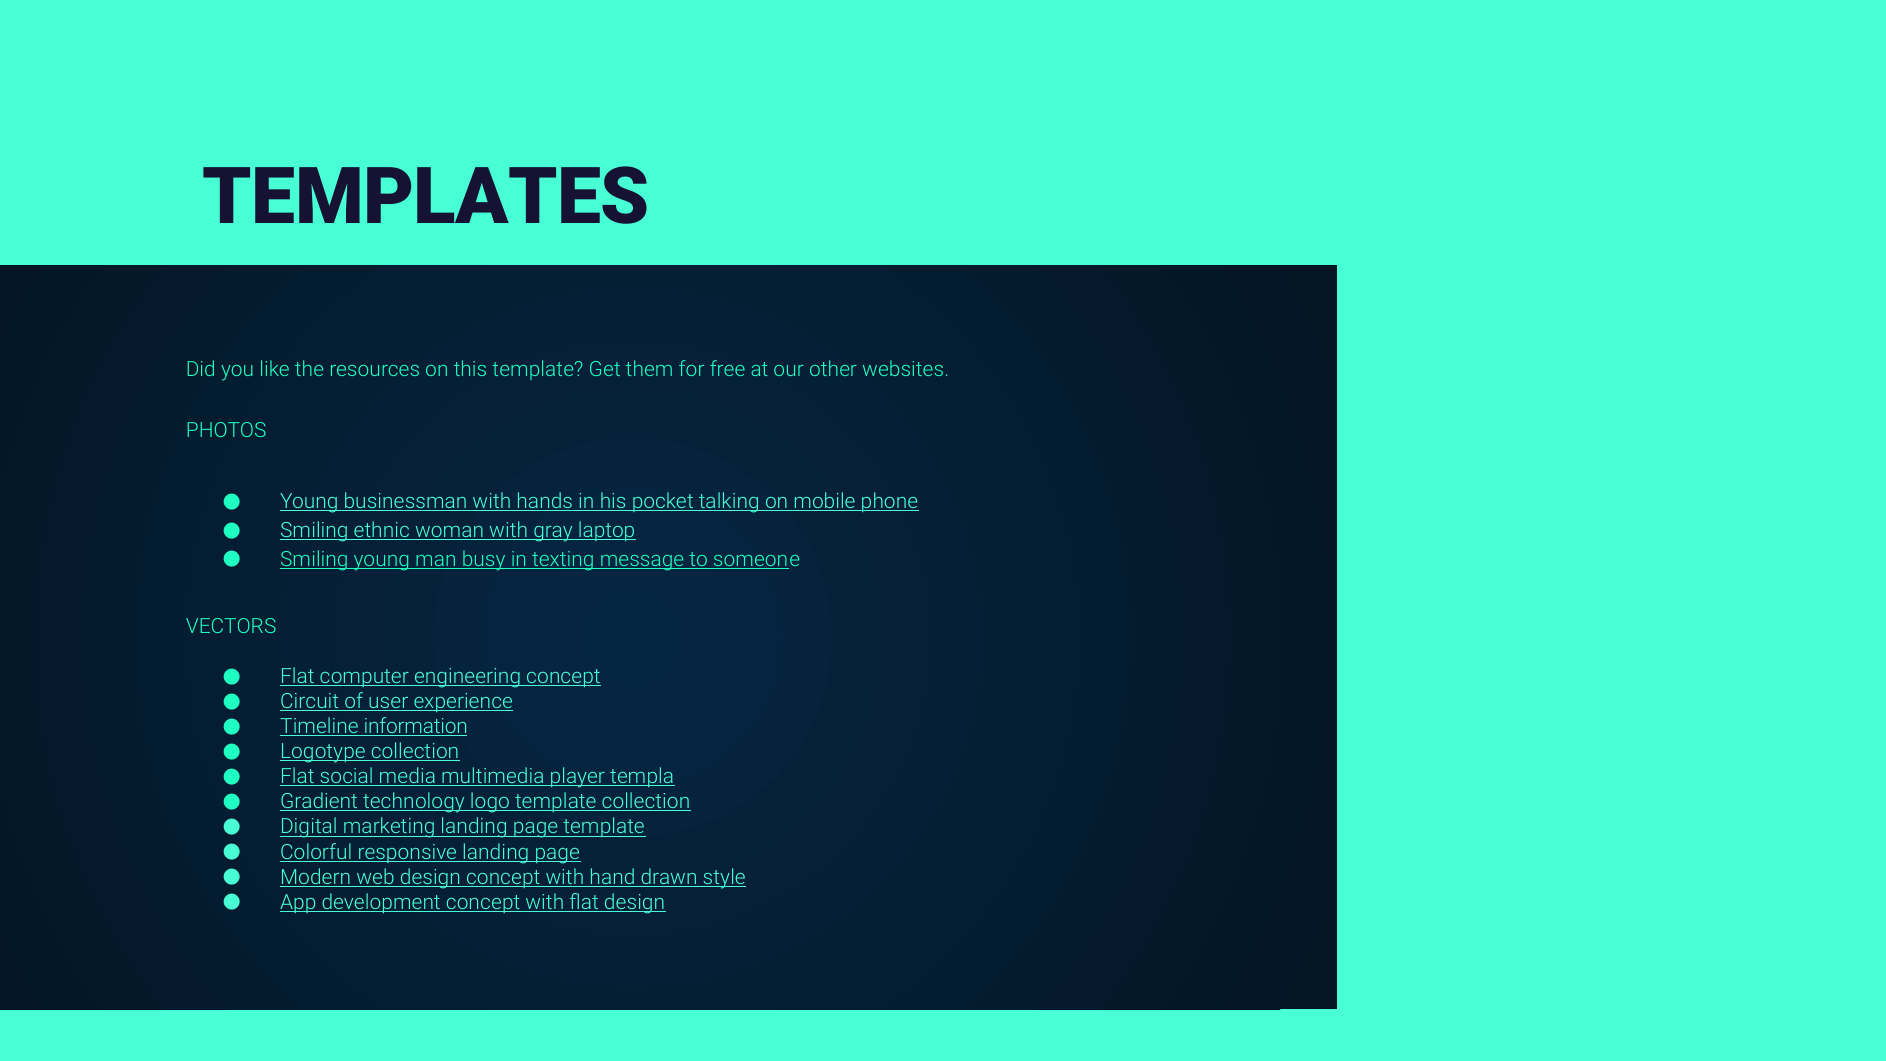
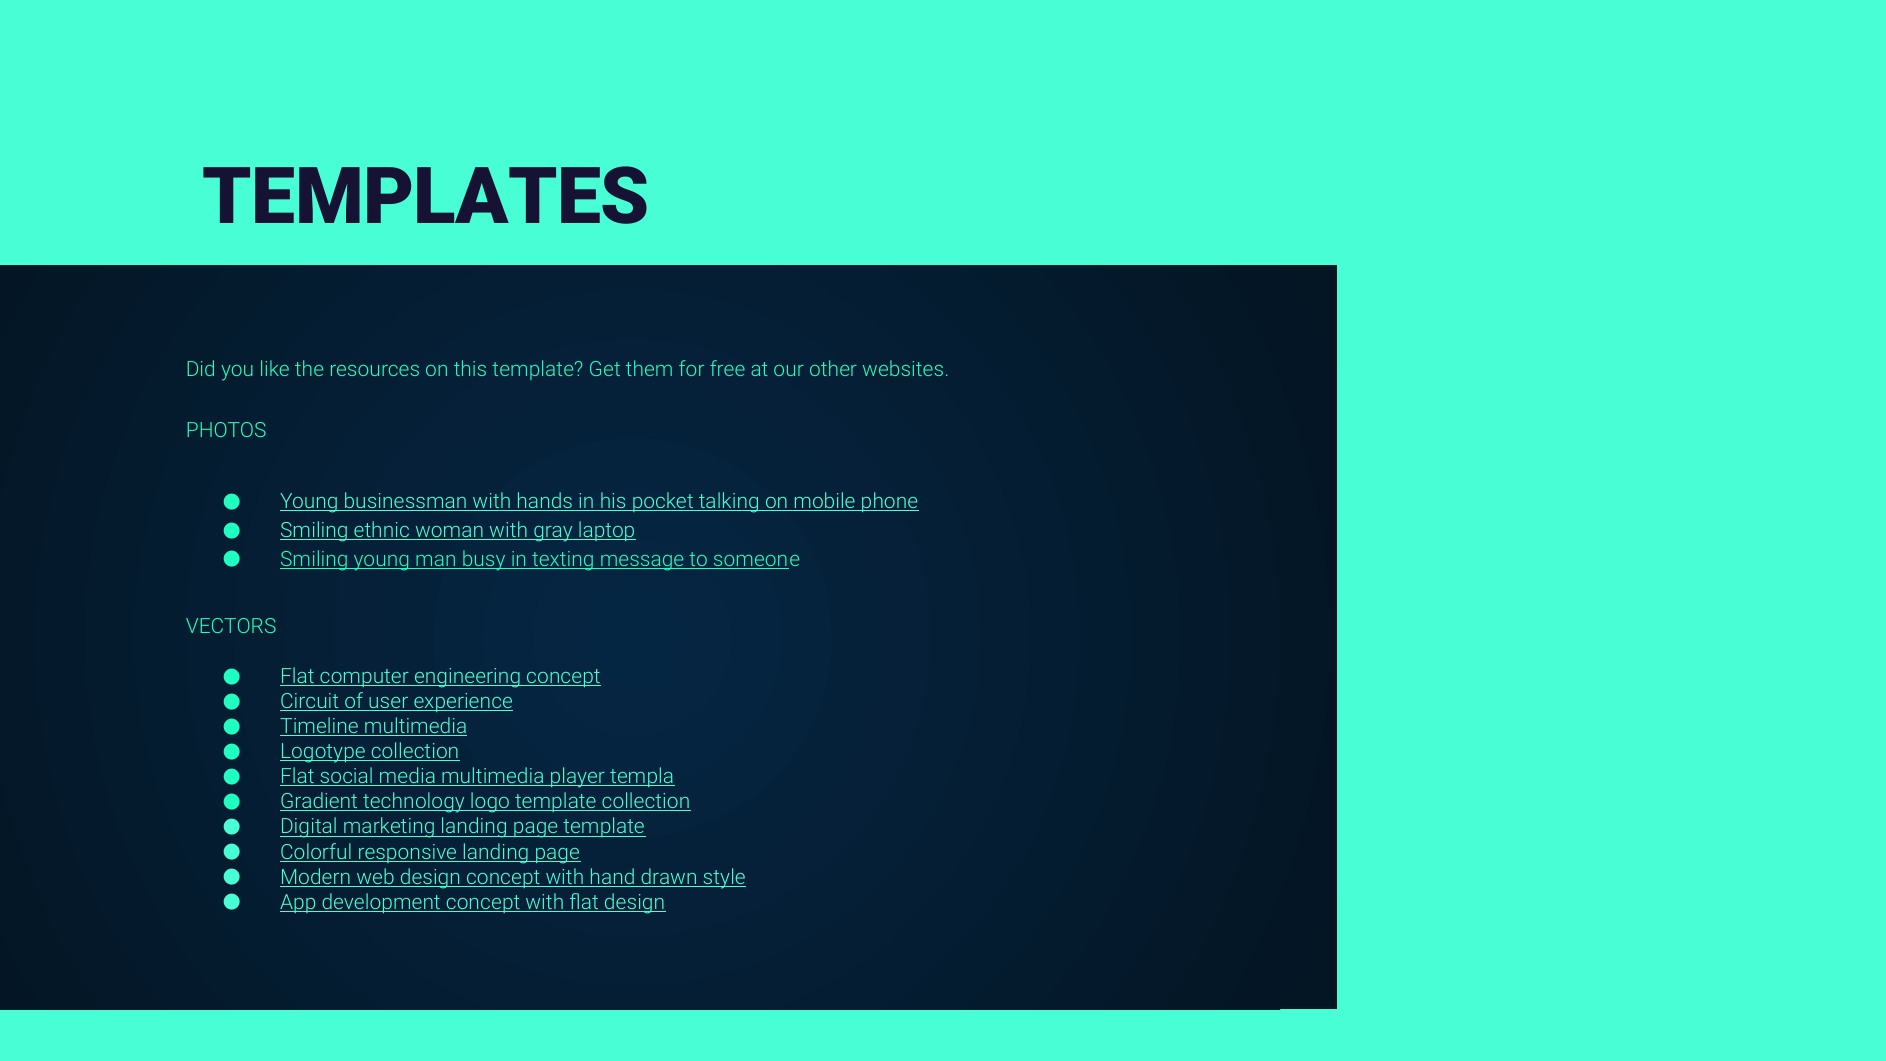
Timeline information: information -> multimedia
